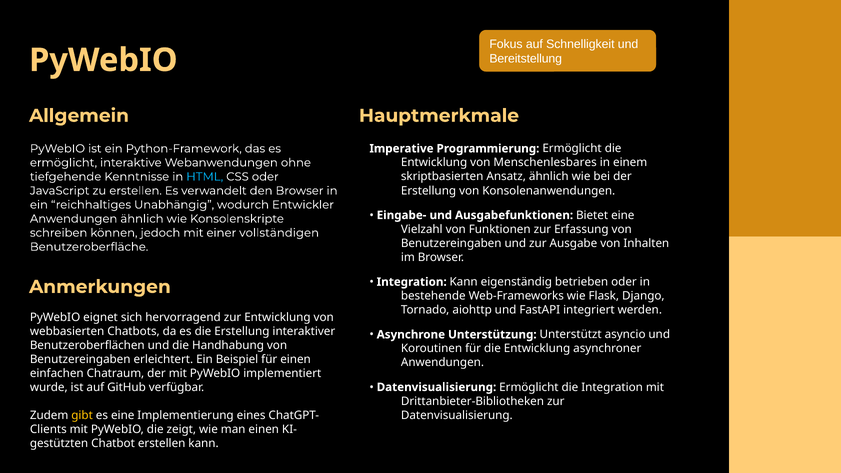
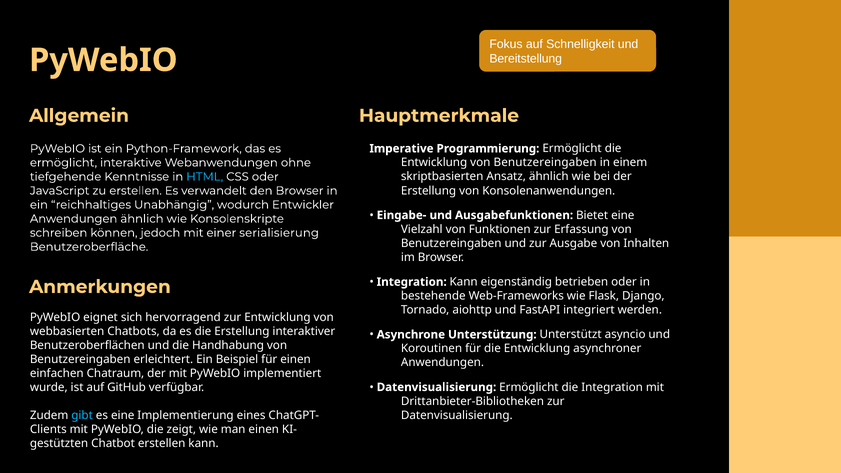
Entwicklung von Menschenlesbares: Menschenlesbares -> Benutzereingaben
vollständigen: vollständigen -> serialisierung
gibt colour: yellow -> light blue
